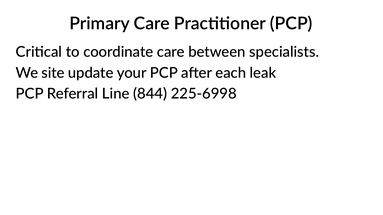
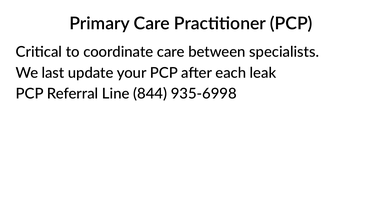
site: site -> last
225-6998: 225-6998 -> 935-6998
